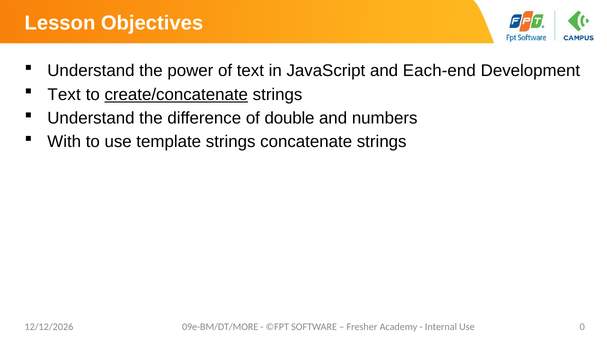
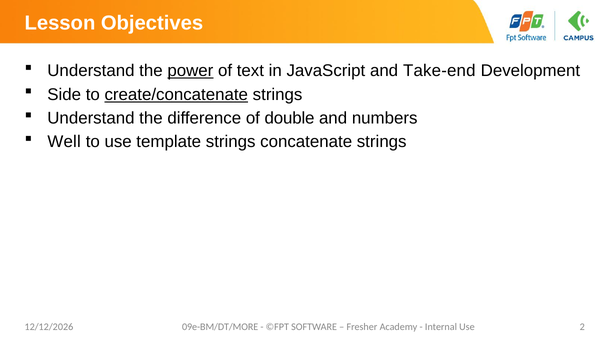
power underline: none -> present
Each-end: Each-end -> Take-end
Text at (64, 94): Text -> Side
With: With -> Well
0: 0 -> 2
